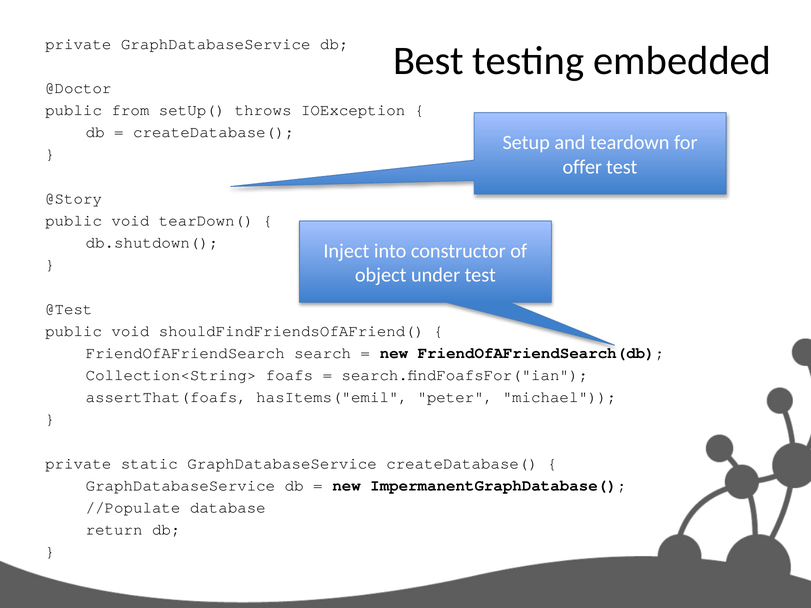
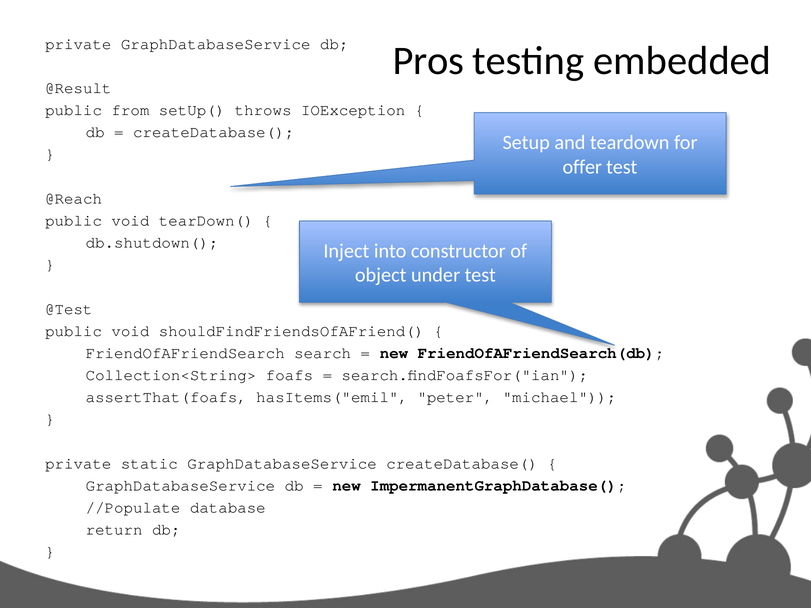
Best: Best -> Pros
@Doctor: @Doctor -> @Result
@Story: @Story -> @Reach
